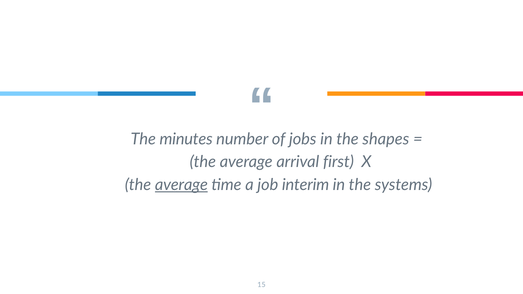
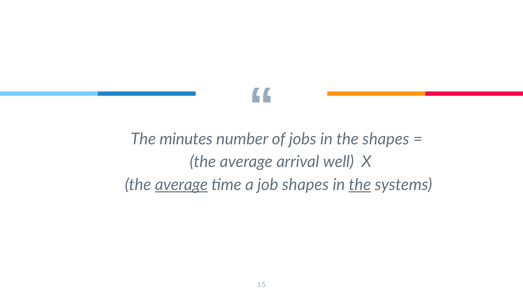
first: first -> well
job interim: interim -> shapes
the at (360, 185) underline: none -> present
